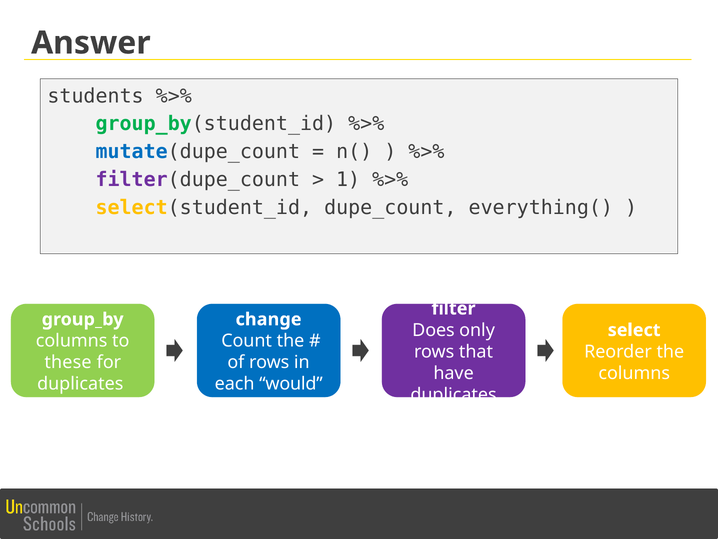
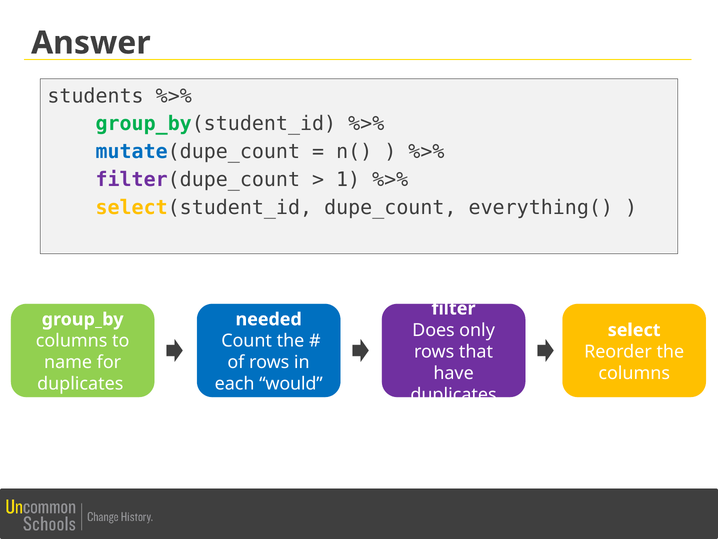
change: change -> needed
these: these -> name
